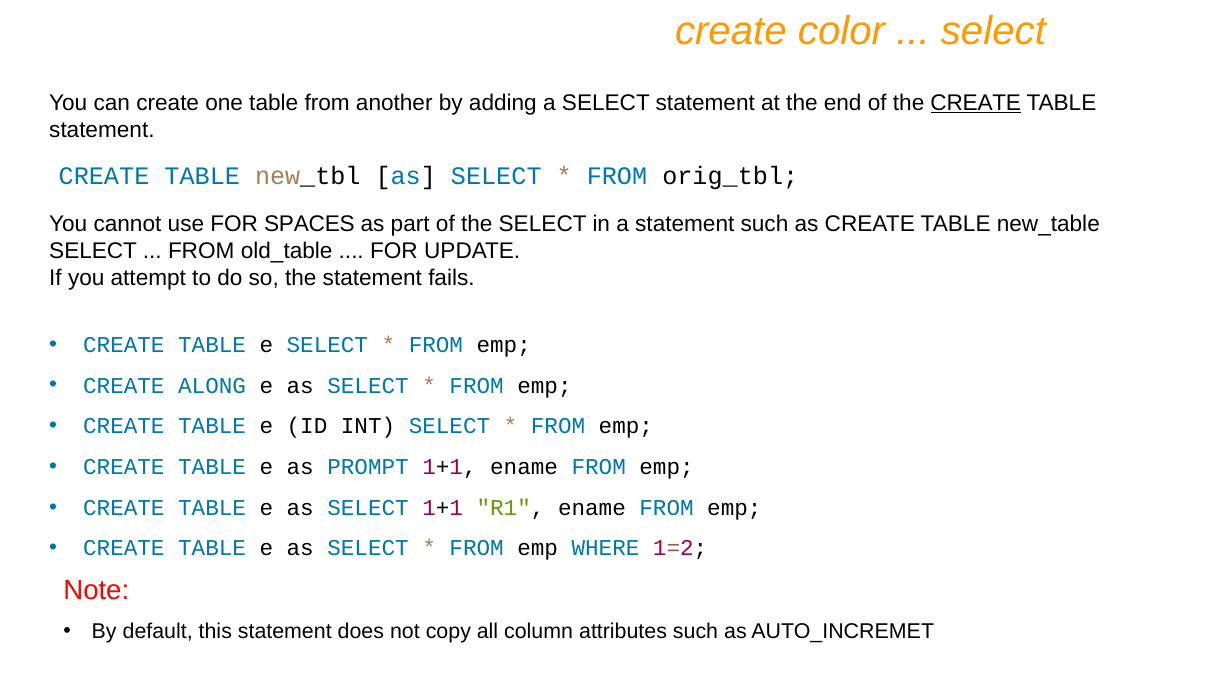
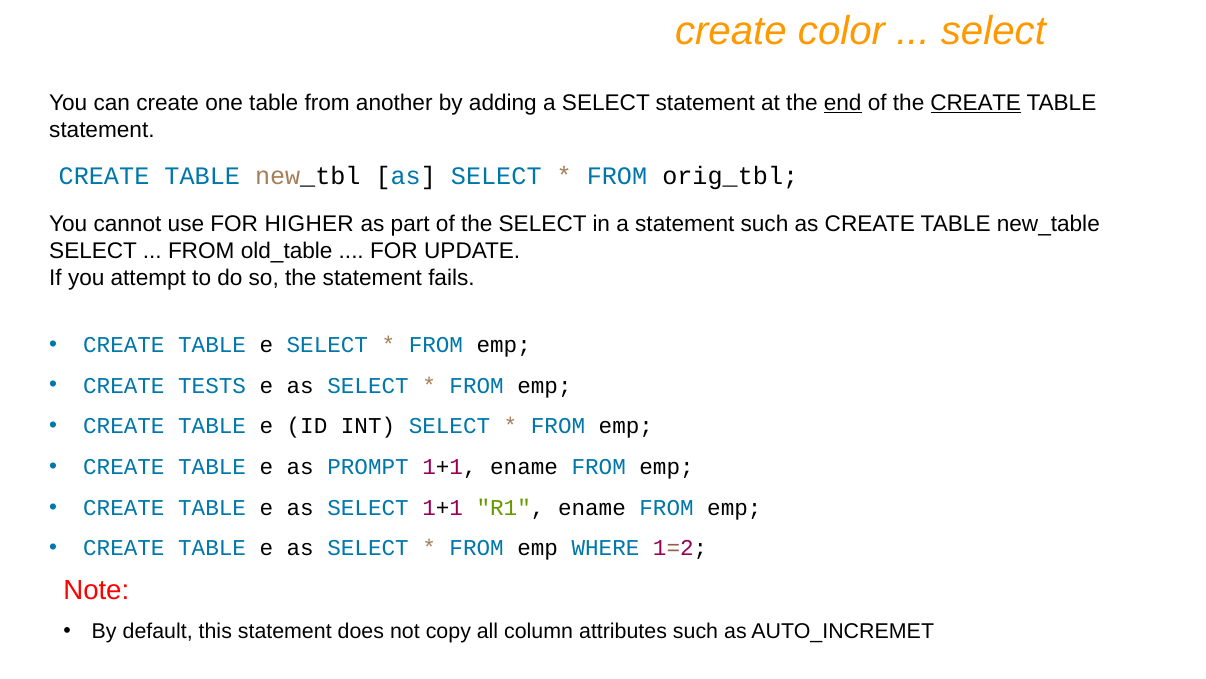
end underline: none -> present
SPACES: SPACES -> HIGHER
ALONG: ALONG -> TESTS
